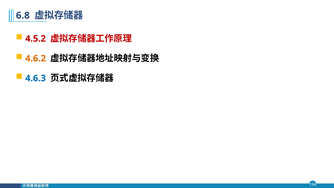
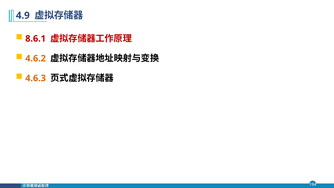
6.8: 6.8 -> 4.9
4.5.2: 4.5.2 -> 8.6.1
4.6.3 colour: blue -> orange
